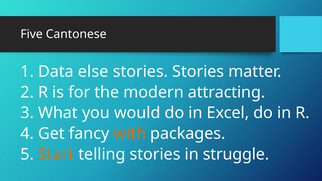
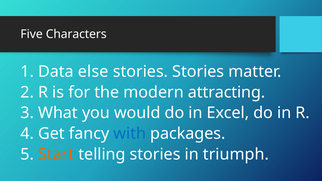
Cantonese: Cantonese -> Characters
with colour: orange -> blue
struggle: struggle -> triumph
